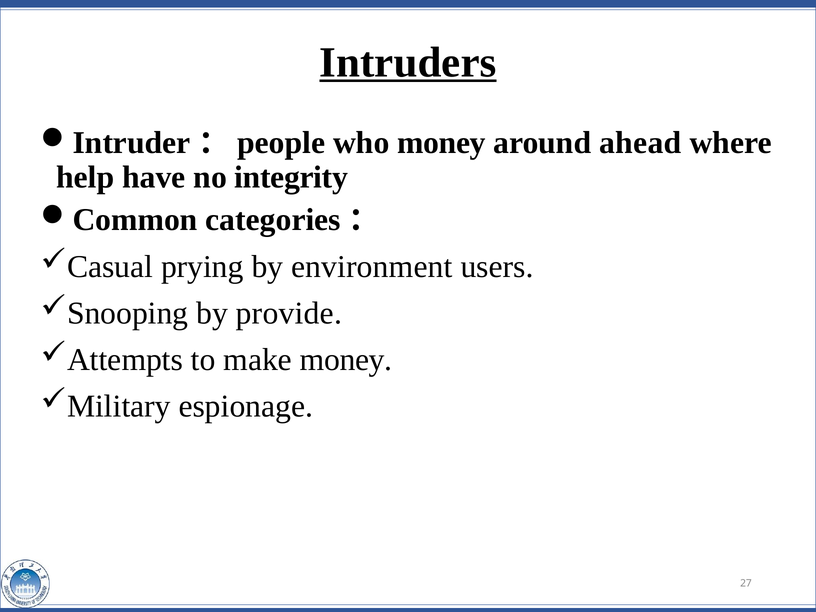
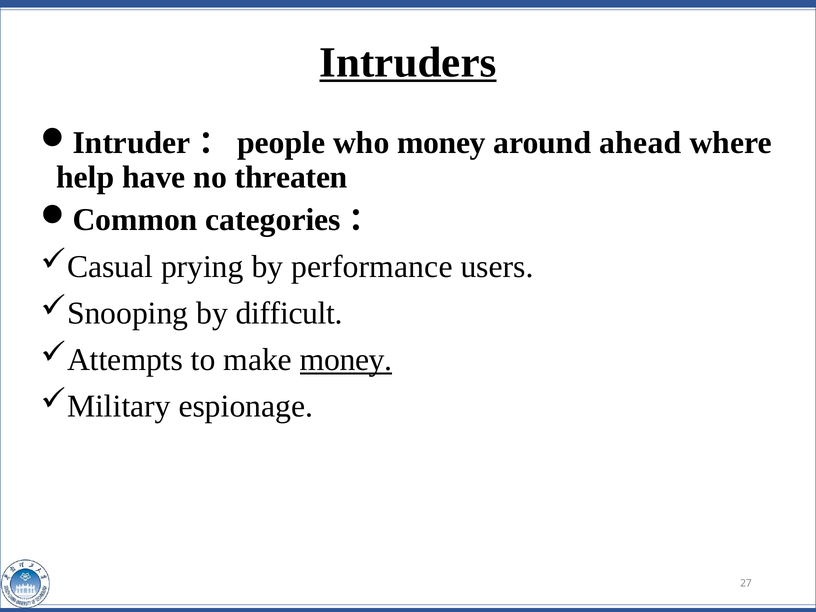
integrity: integrity -> threaten
environment: environment -> performance
provide: provide -> difficult
money at (346, 360) underline: none -> present
